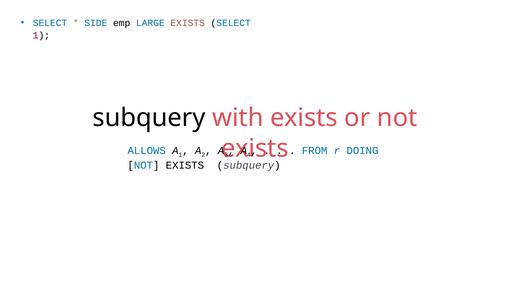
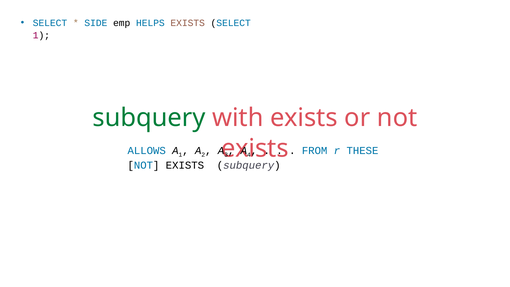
LARGE: LARGE -> HELPS
subquery at (149, 118) colour: black -> green
DOING: DOING -> THESE
